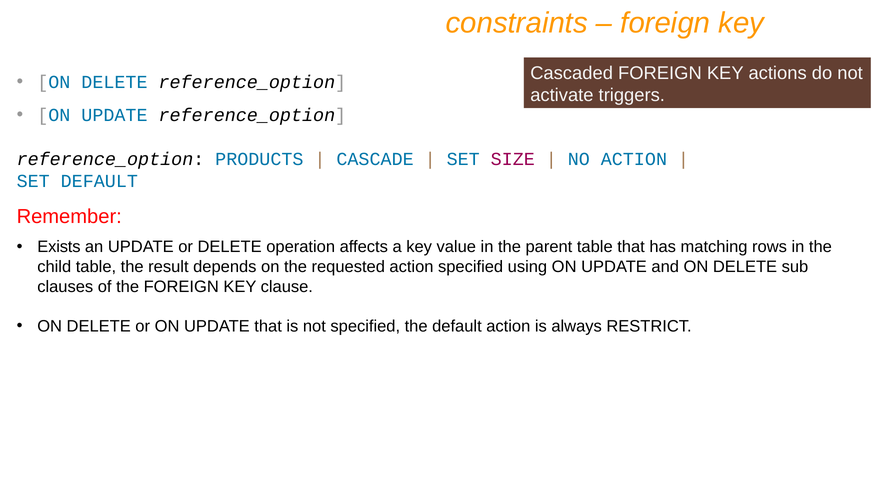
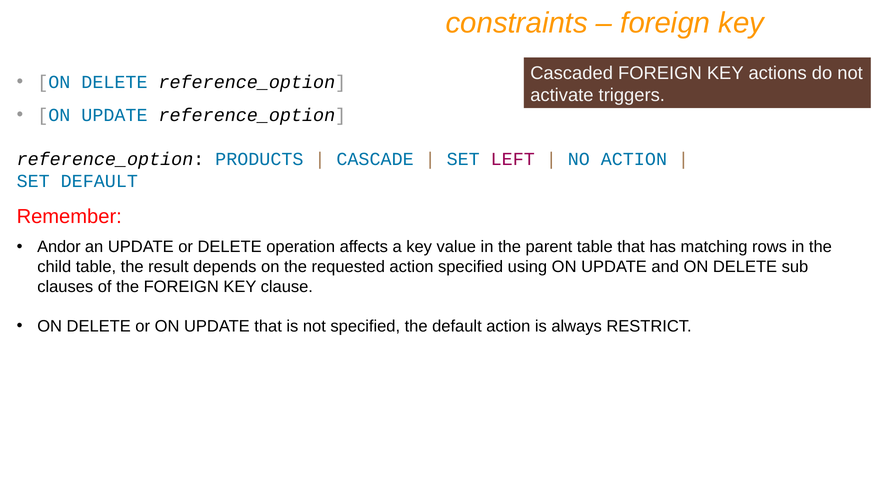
SIZE: SIZE -> LEFT
Exists: Exists -> Andor
